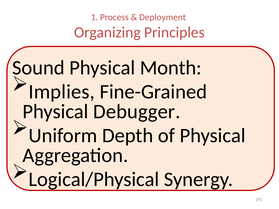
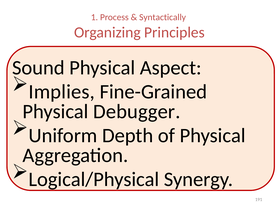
Deployment: Deployment -> Syntactically
Month: Month -> Aspect
